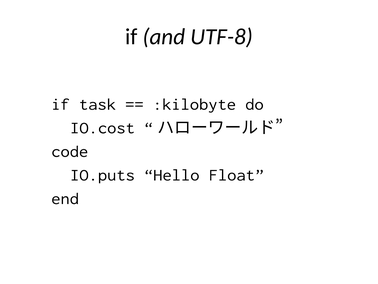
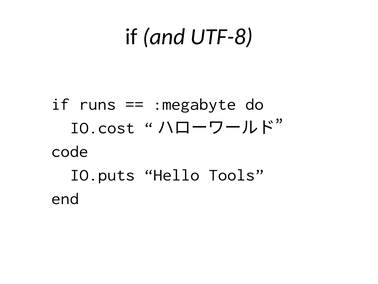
task: task -> runs
:kilobyte: :kilobyte -> :megabyte
Float: Float -> Tools
